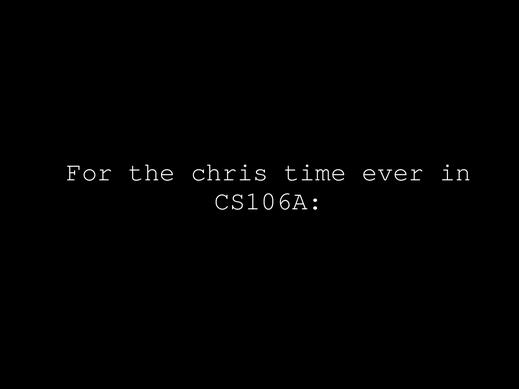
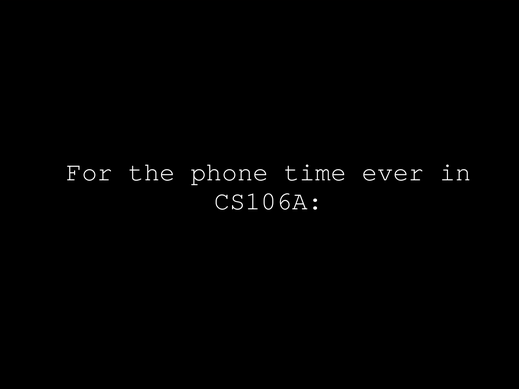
chris: chris -> phone
